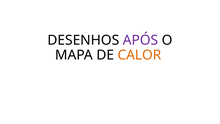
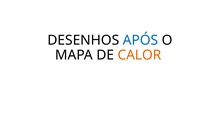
APÓS colour: purple -> blue
